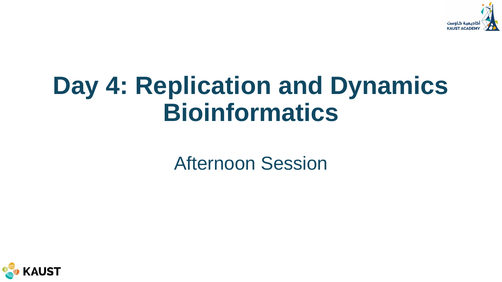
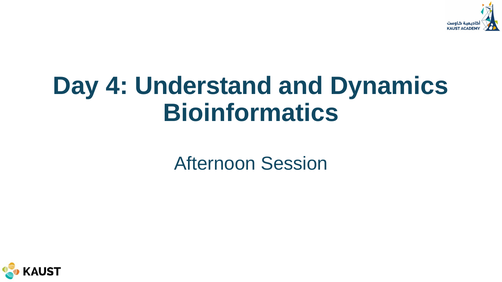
Replication: Replication -> Understand
